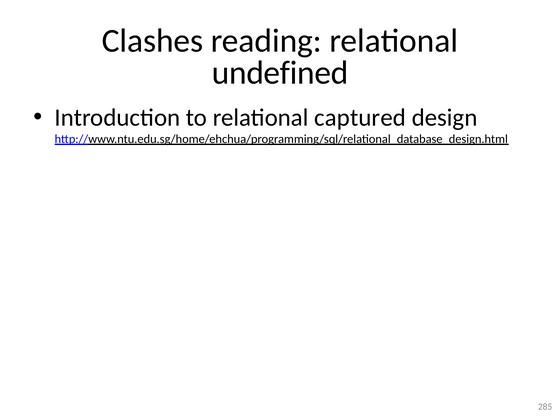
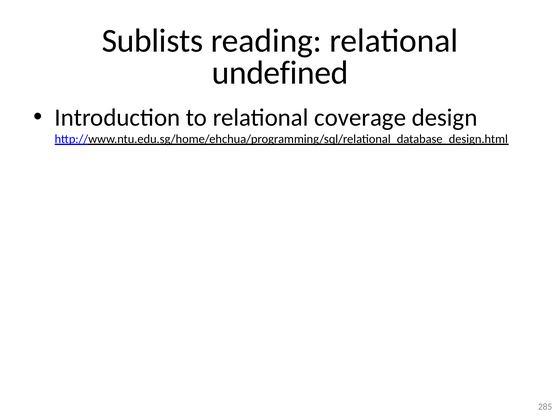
Clashes: Clashes -> Sublists
captured: captured -> coverage
